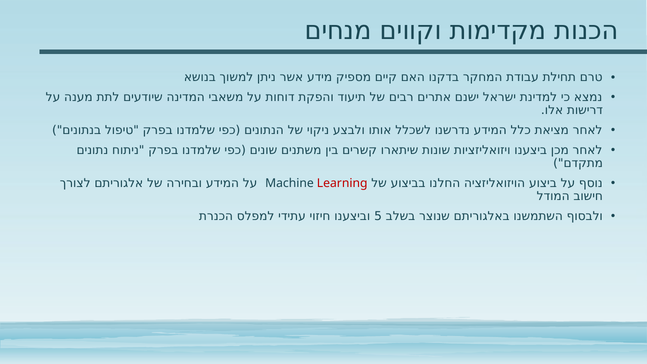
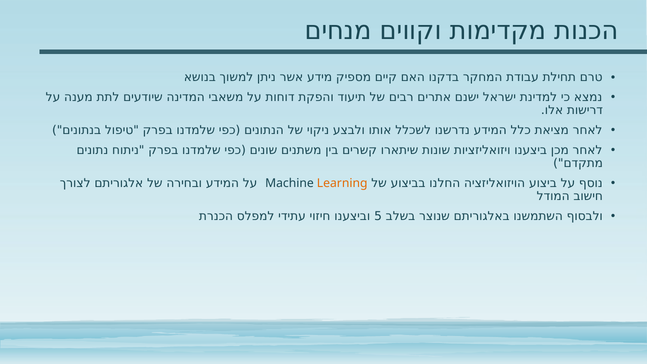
Learning colour: red -> orange
